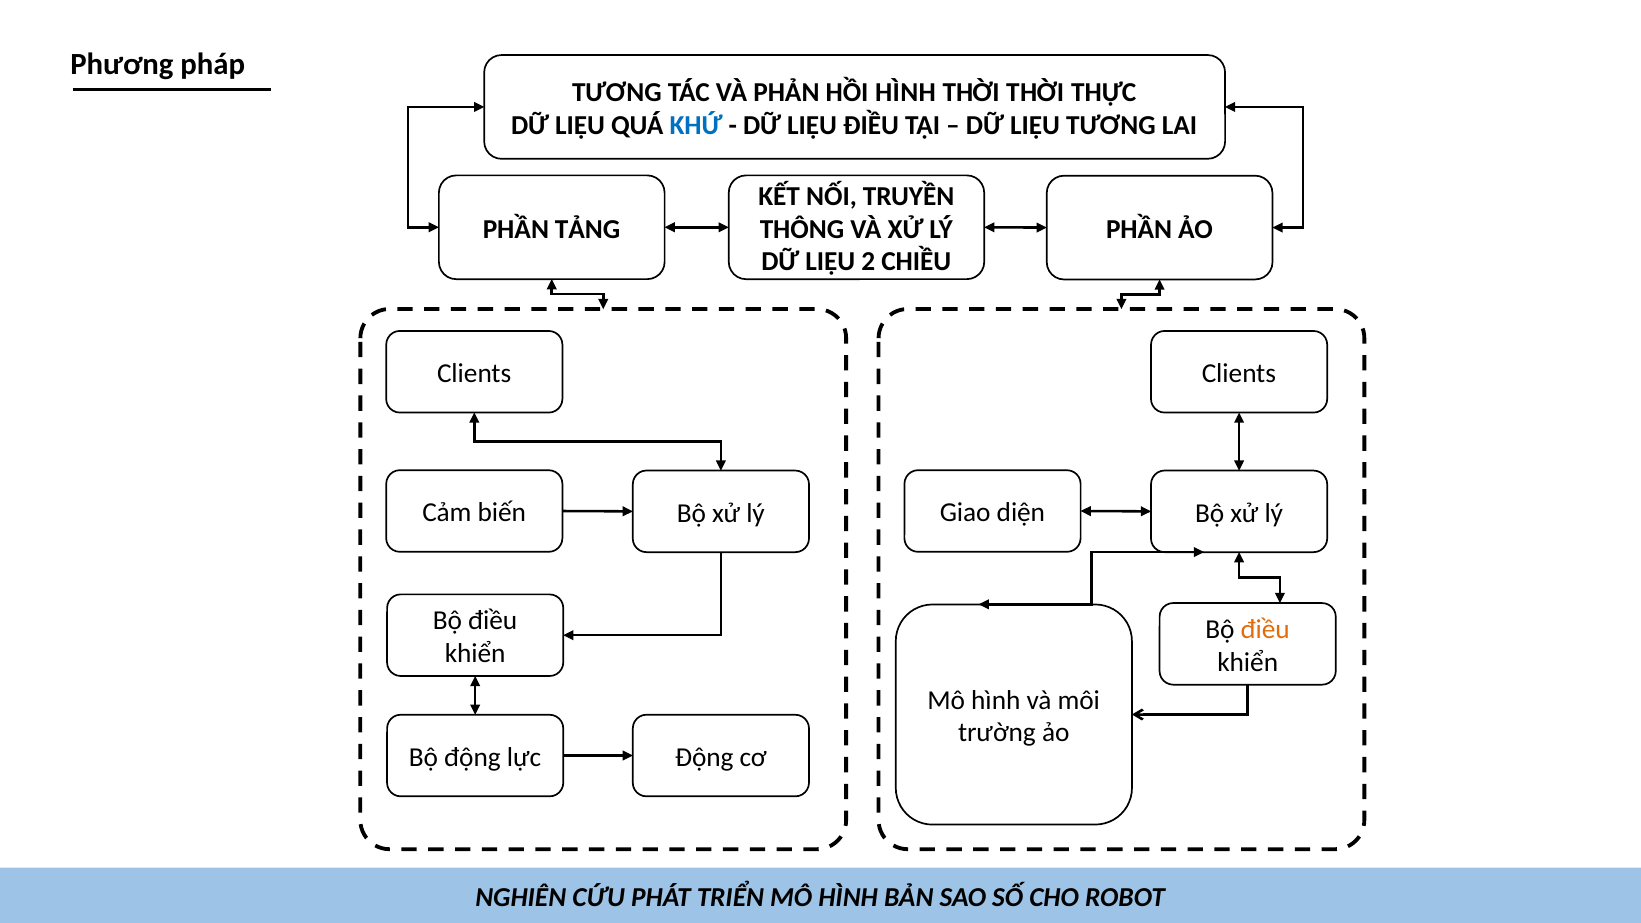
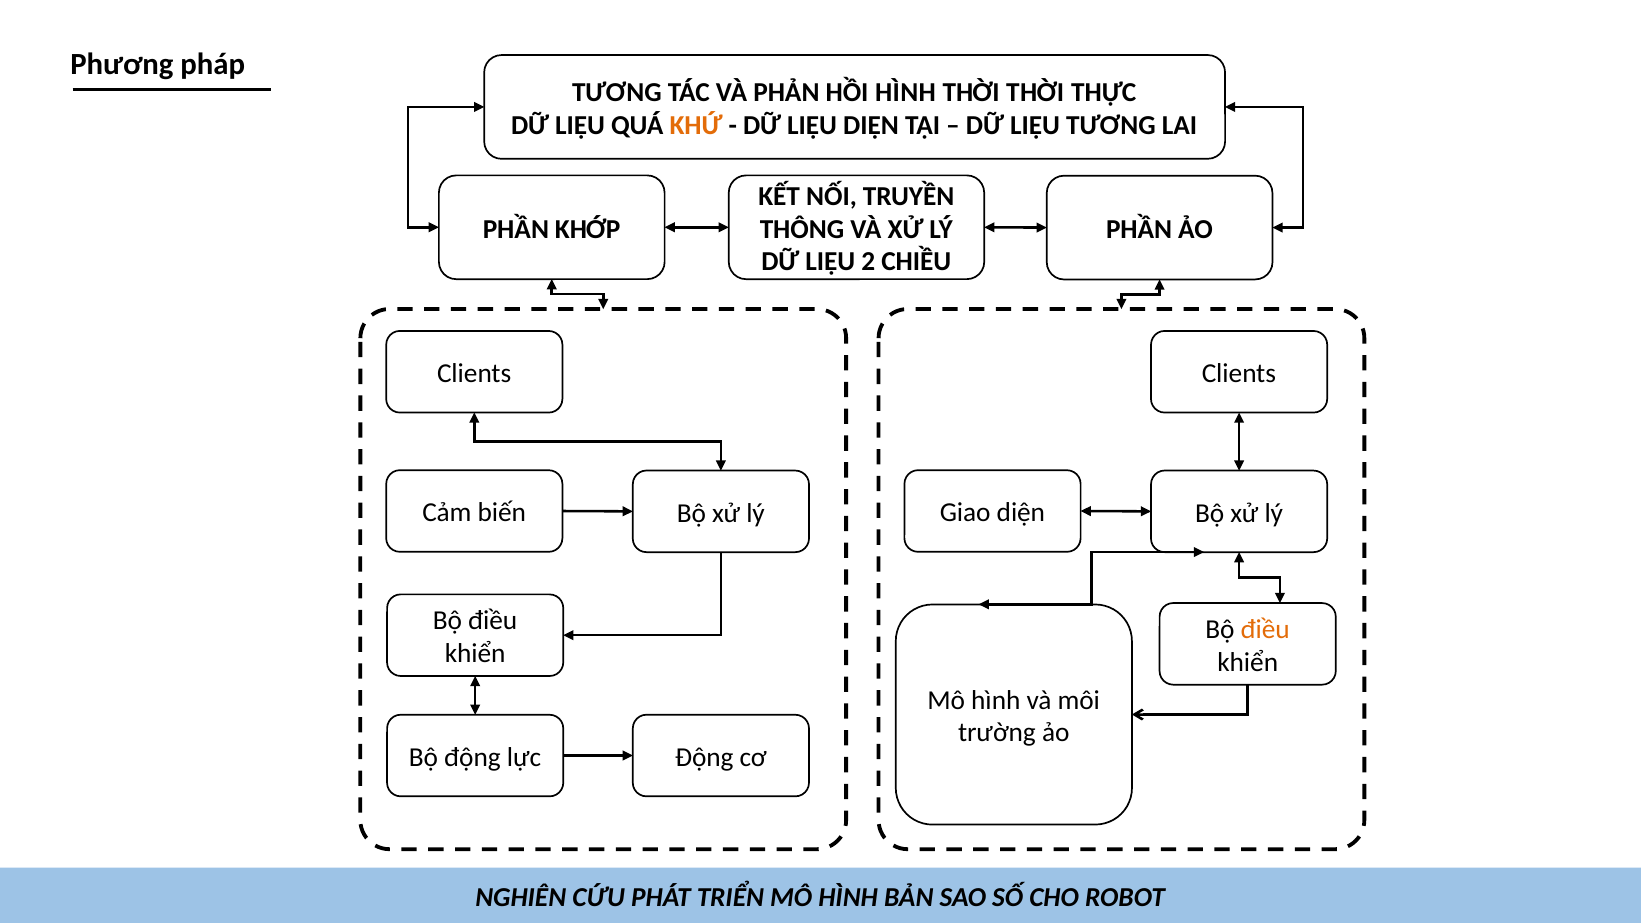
KHỨ colour: blue -> orange
LIỆU ĐIỀU: ĐIỀU -> DIỆN
TẢNG: TẢNG -> KHỚP
